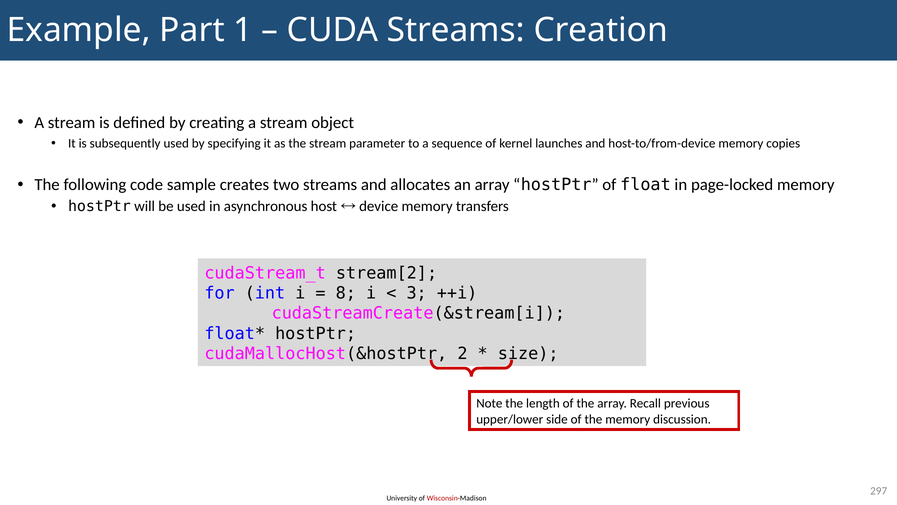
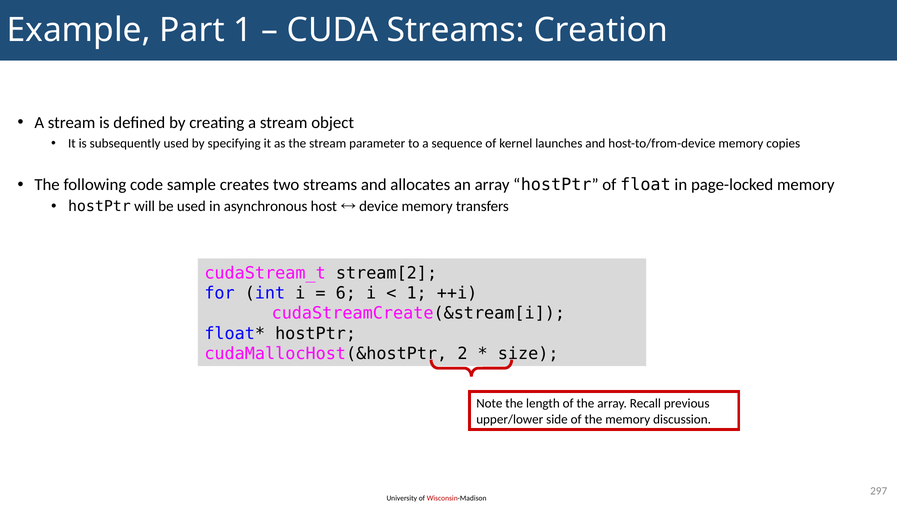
8: 8 -> 6
3 at (417, 293): 3 -> 1
